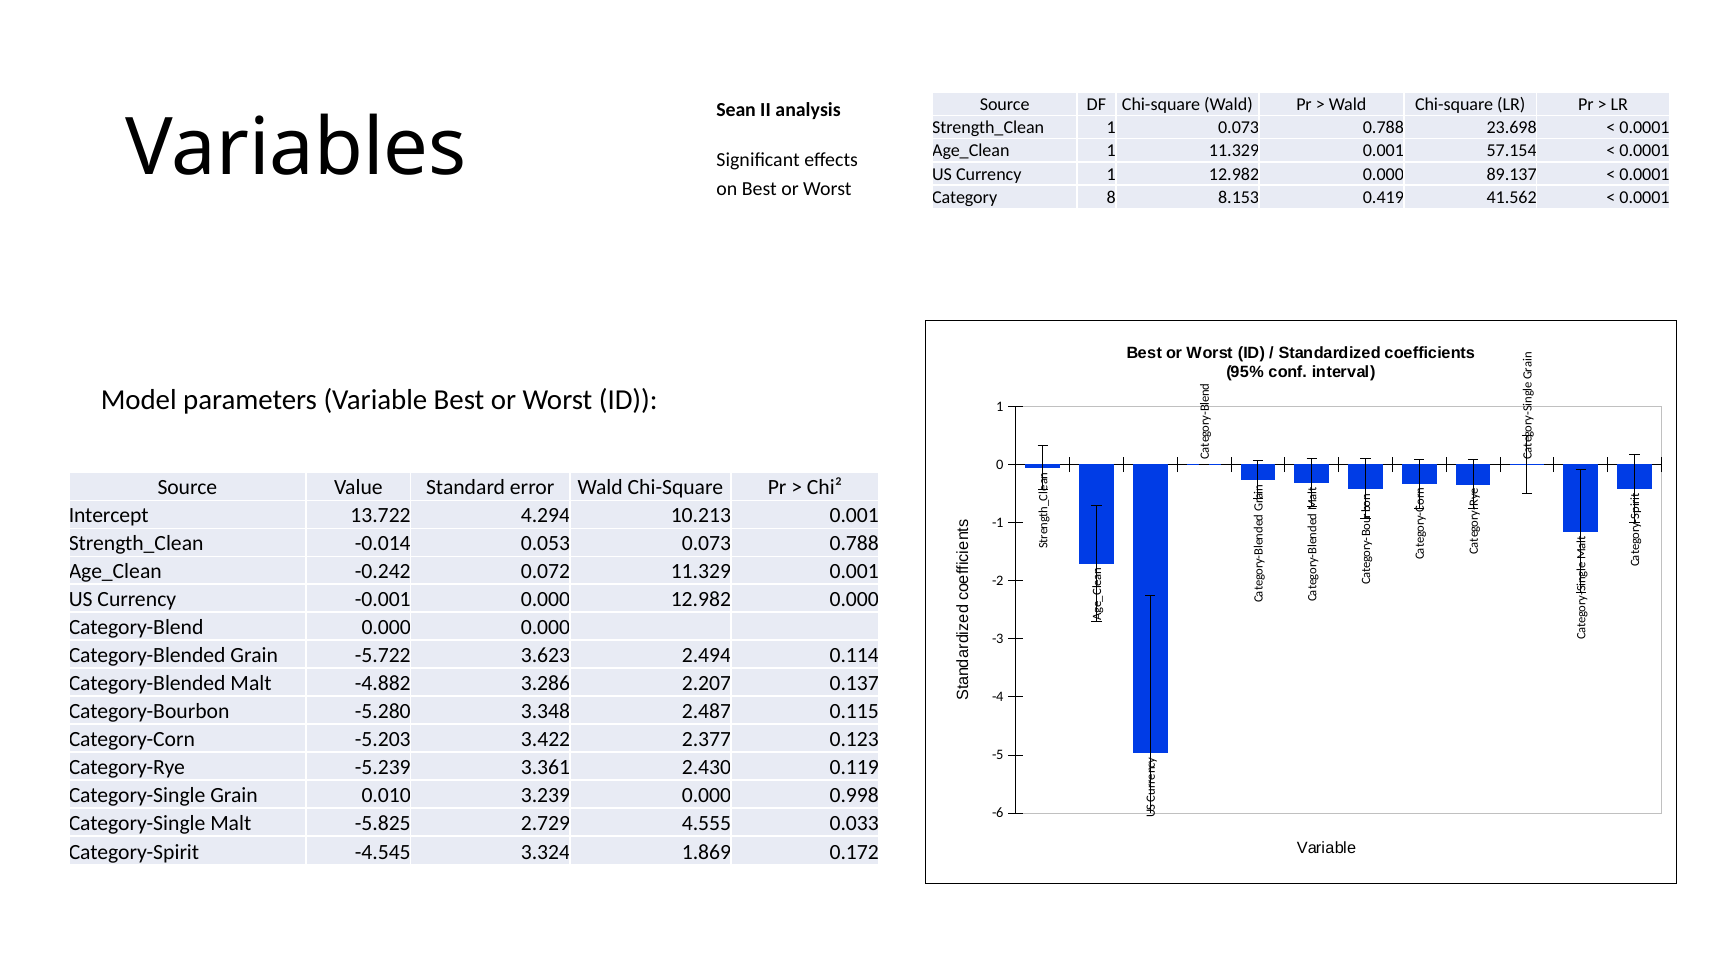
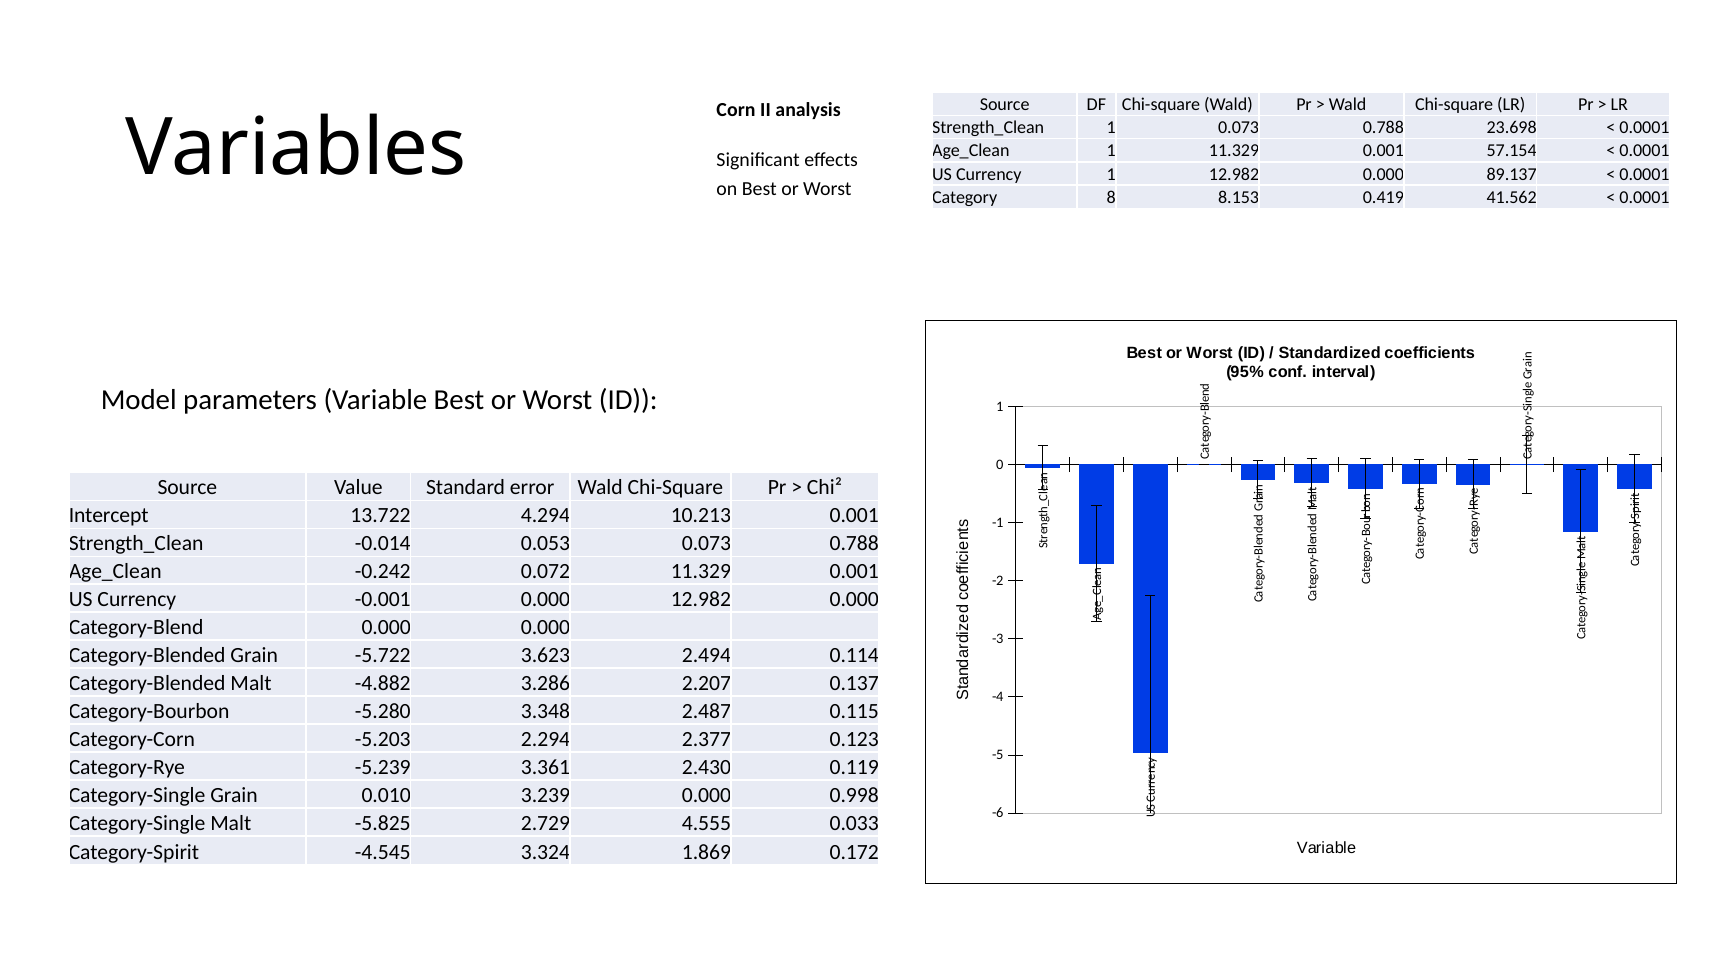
Sean: Sean -> Corn
3.422: 3.422 -> 2.294
